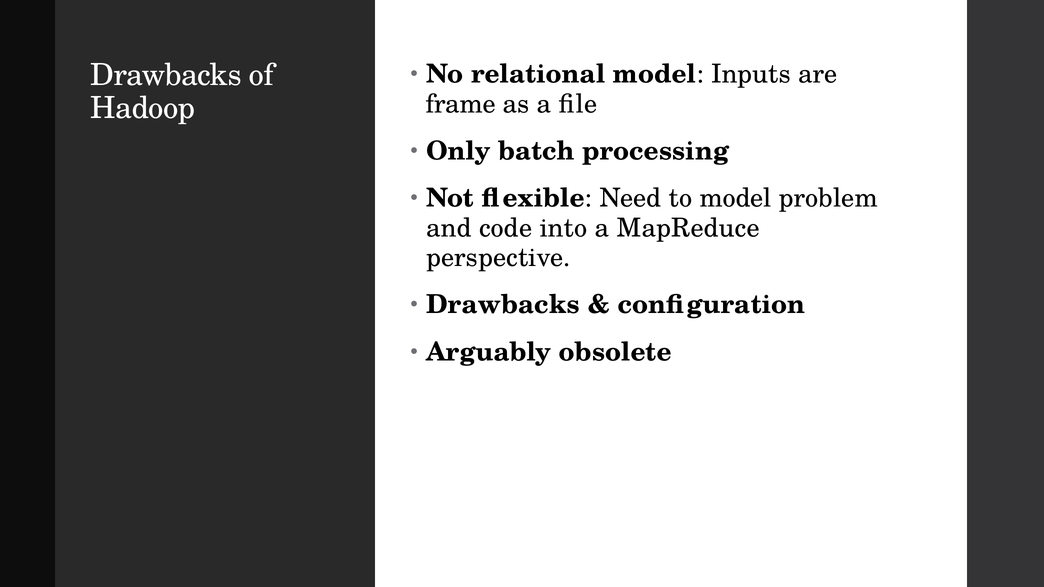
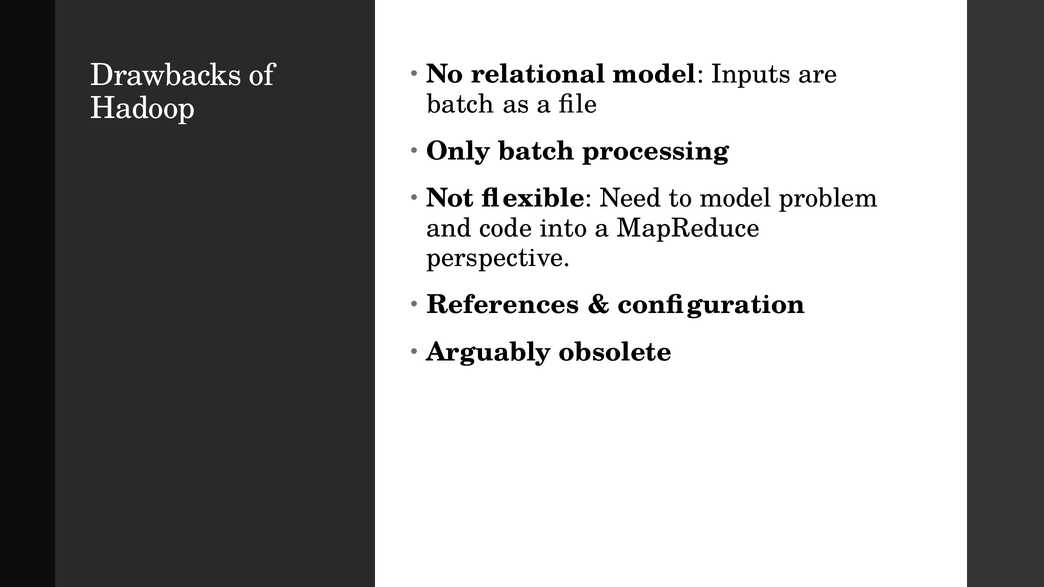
frame at (461, 104): frame -> batch
Drawbacks at (503, 305): Drawbacks -> References
